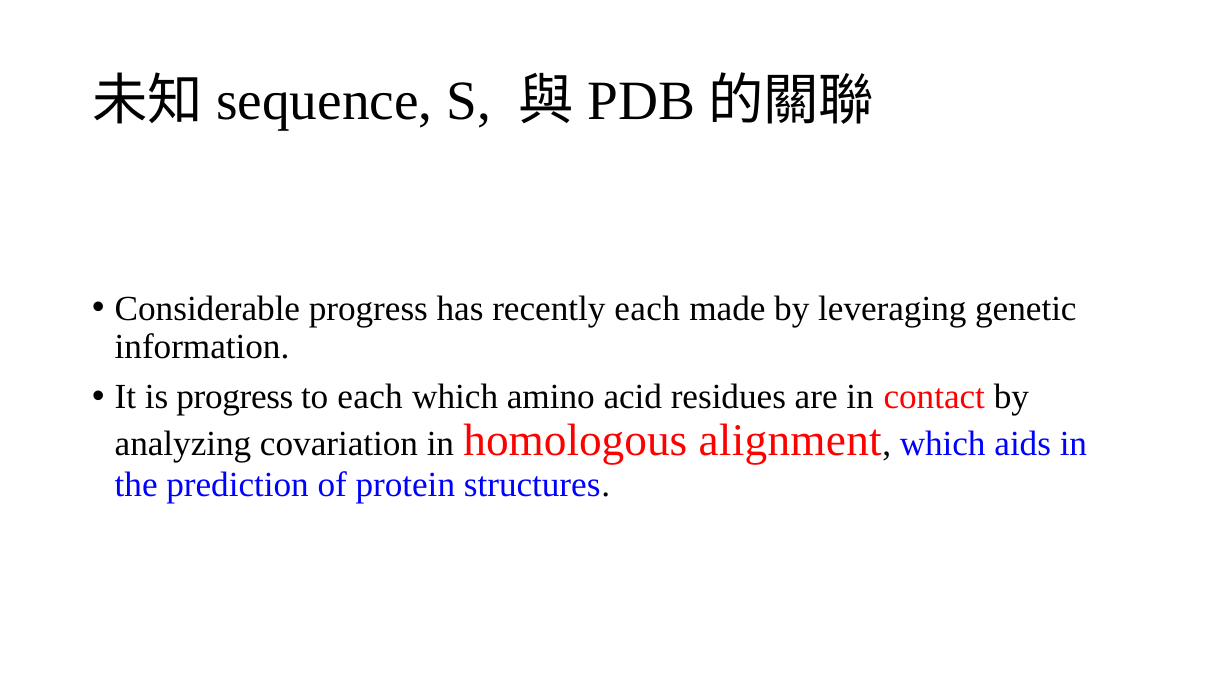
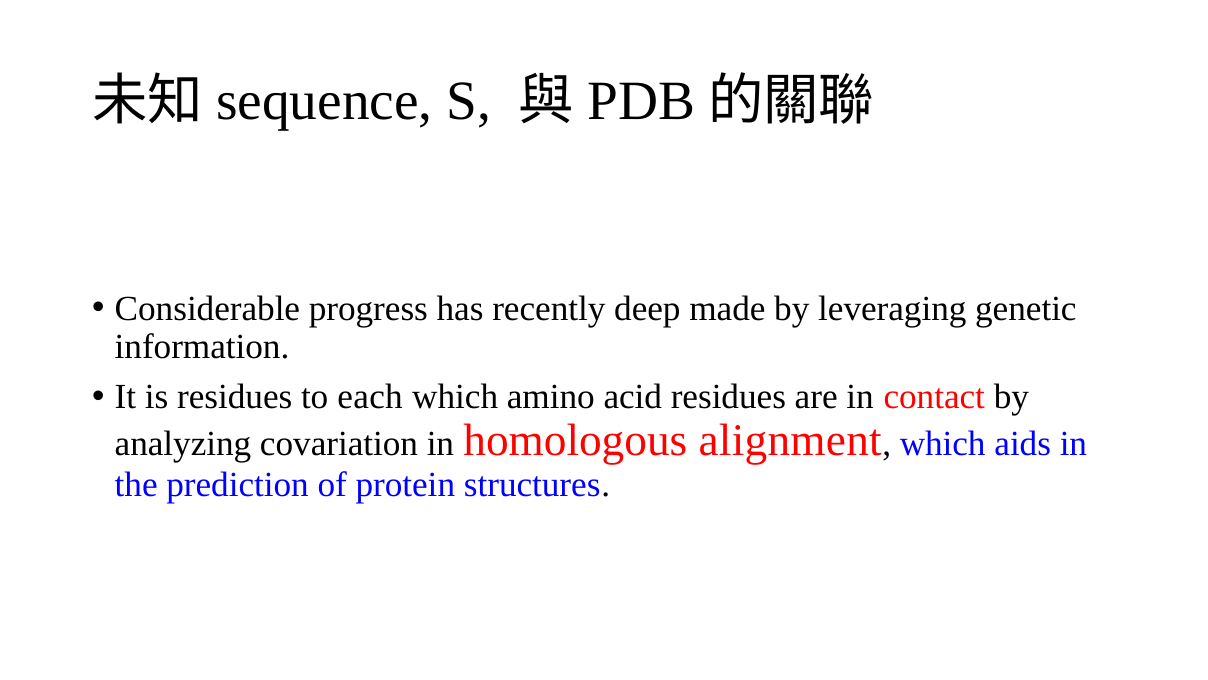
recently each: each -> deep
is progress: progress -> residues
